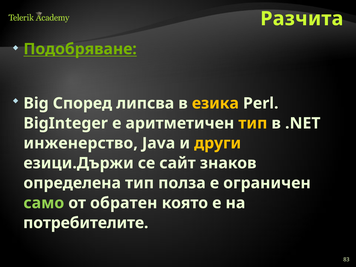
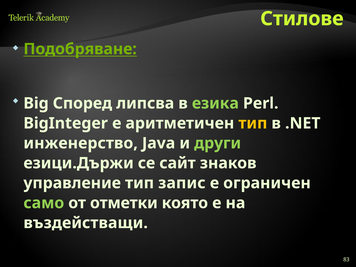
Разчита: Разчита -> Стилове
езика colour: yellow -> light green
други colour: yellow -> light green
определена: определена -> управление
полза: полза -> запис
обратен: обратен -> отметки
потребителите: потребителите -> въздействащи
